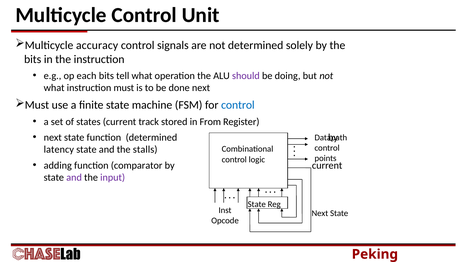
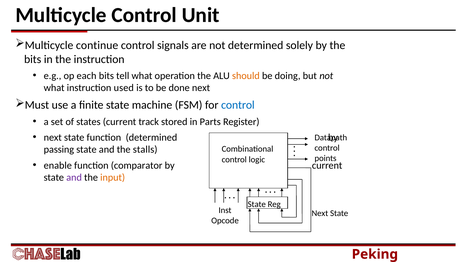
accuracy: accuracy -> continue
should colour: purple -> orange
instruction must: must -> used
From: From -> Parts
latency: latency -> passing
adding: adding -> enable
input colour: purple -> orange
